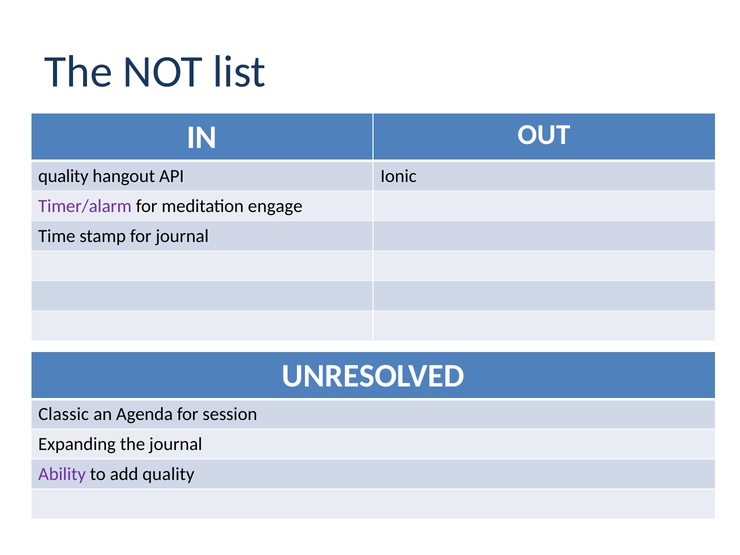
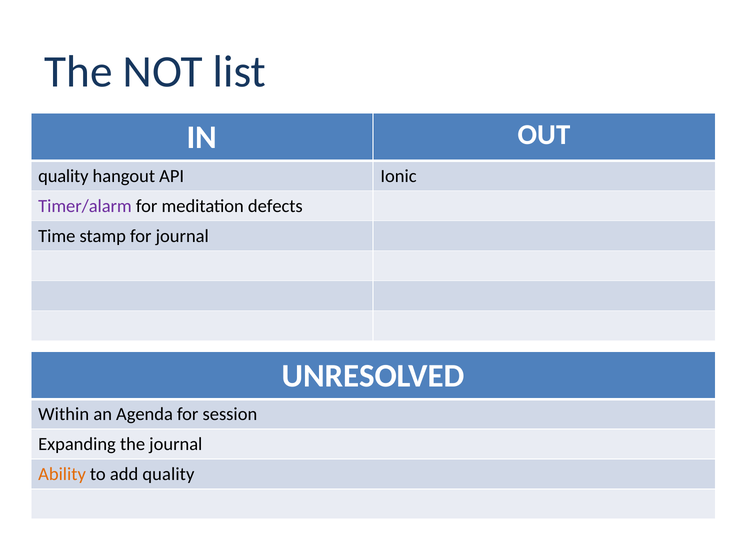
engage: engage -> defects
Classic: Classic -> Within
Ability colour: purple -> orange
